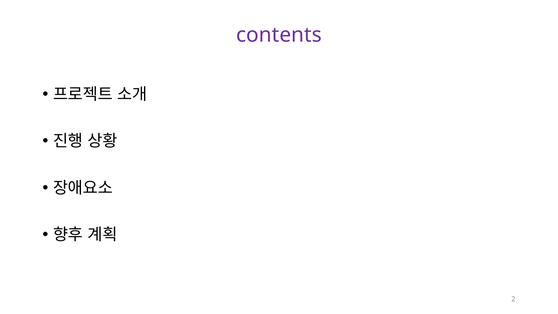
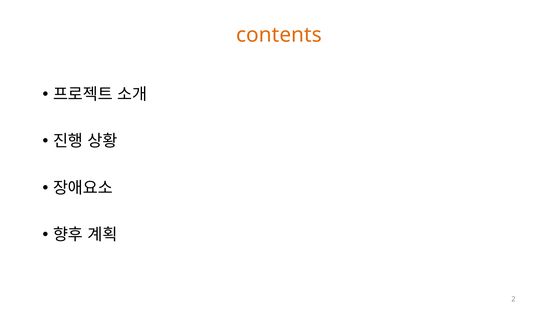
contents colour: purple -> orange
